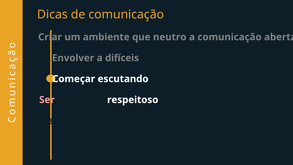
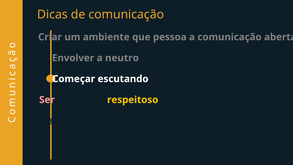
que neutro: neutro -> pessoa
a difíceis: difíceis -> neutro
respeitoso colour: white -> yellow
